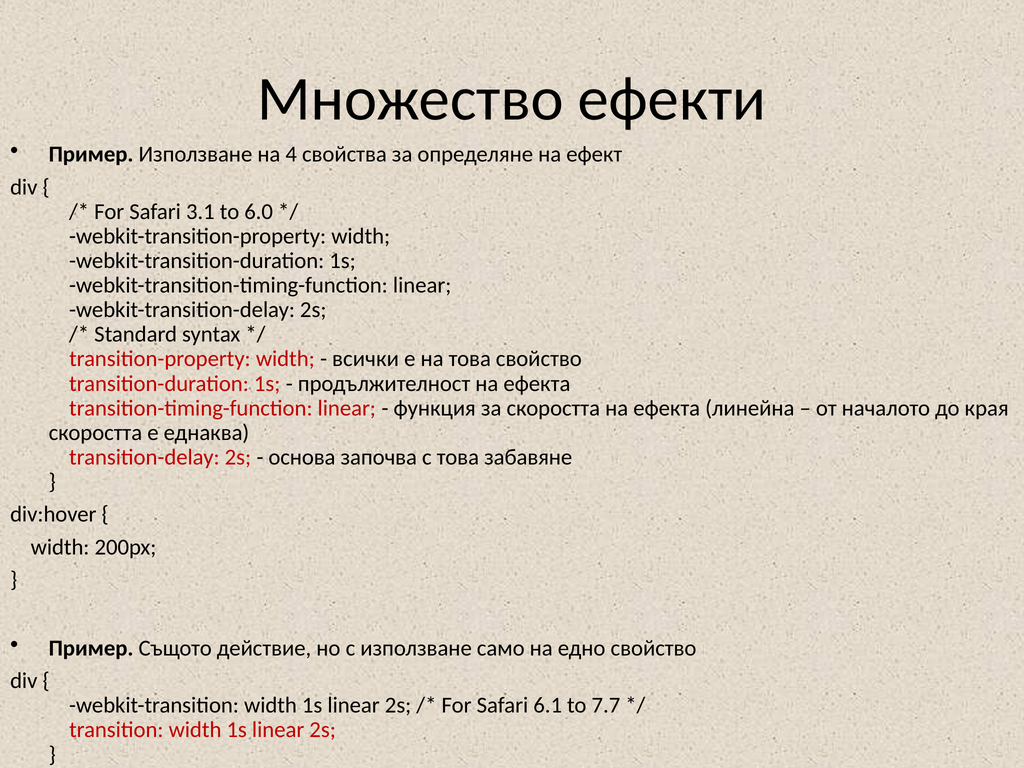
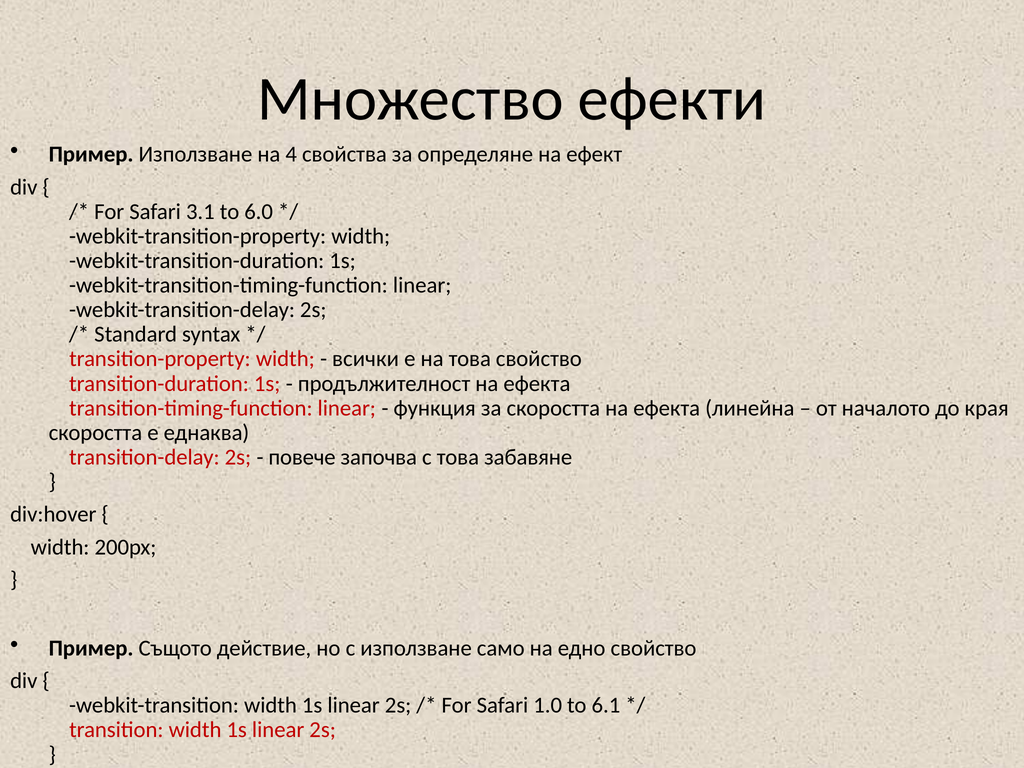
основа: основа -> повече
6.1: 6.1 -> 1.0
7.7: 7.7 -> 6.1
